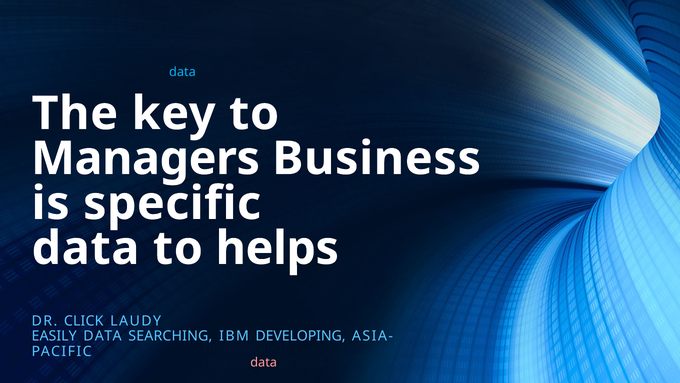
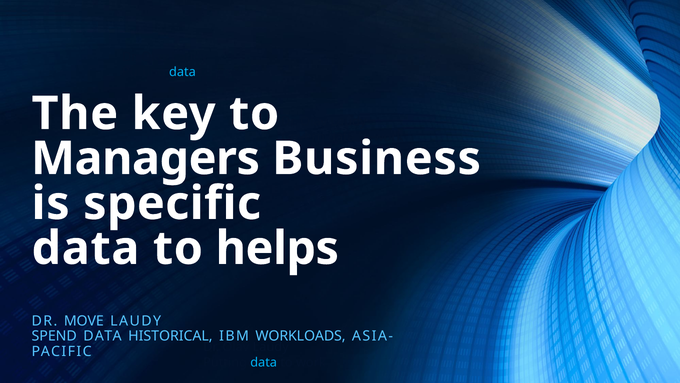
CLICK: CLICK -> MOVE
EASILY: EASILY -> SPEND
SEARCHING: SEARCHING -> HISTORICAL
DEVELOPING: DEVELOPING -> WORKLOADS
data at (264, 362) colour: pink -> light blue
